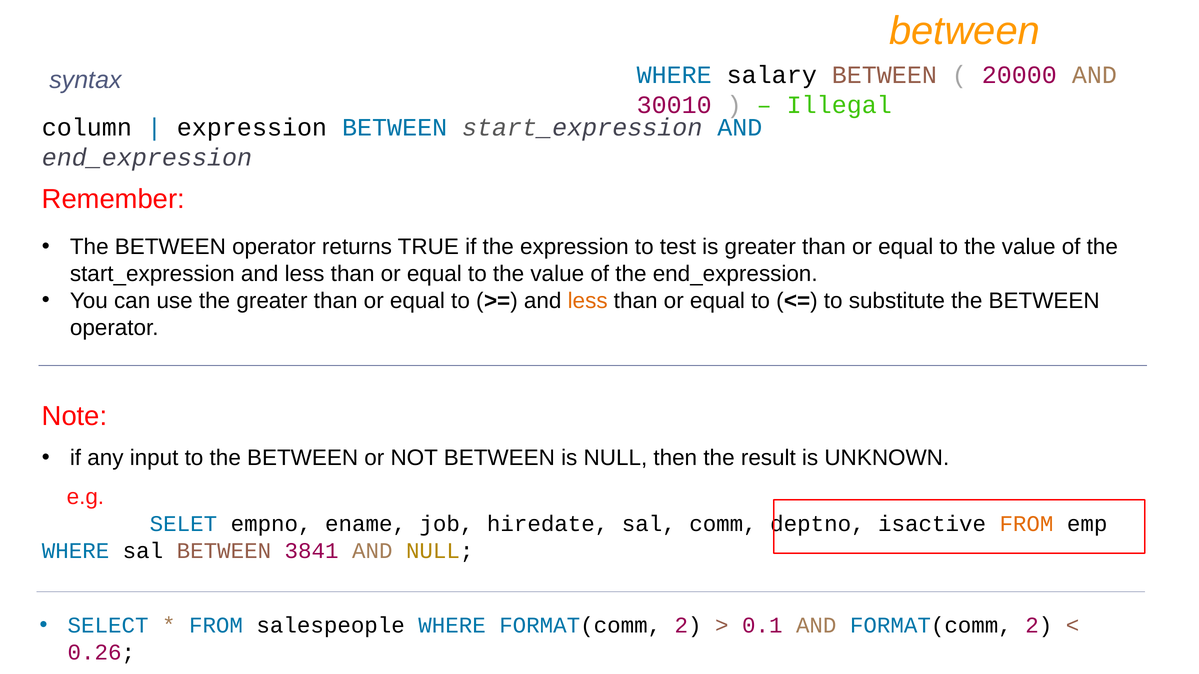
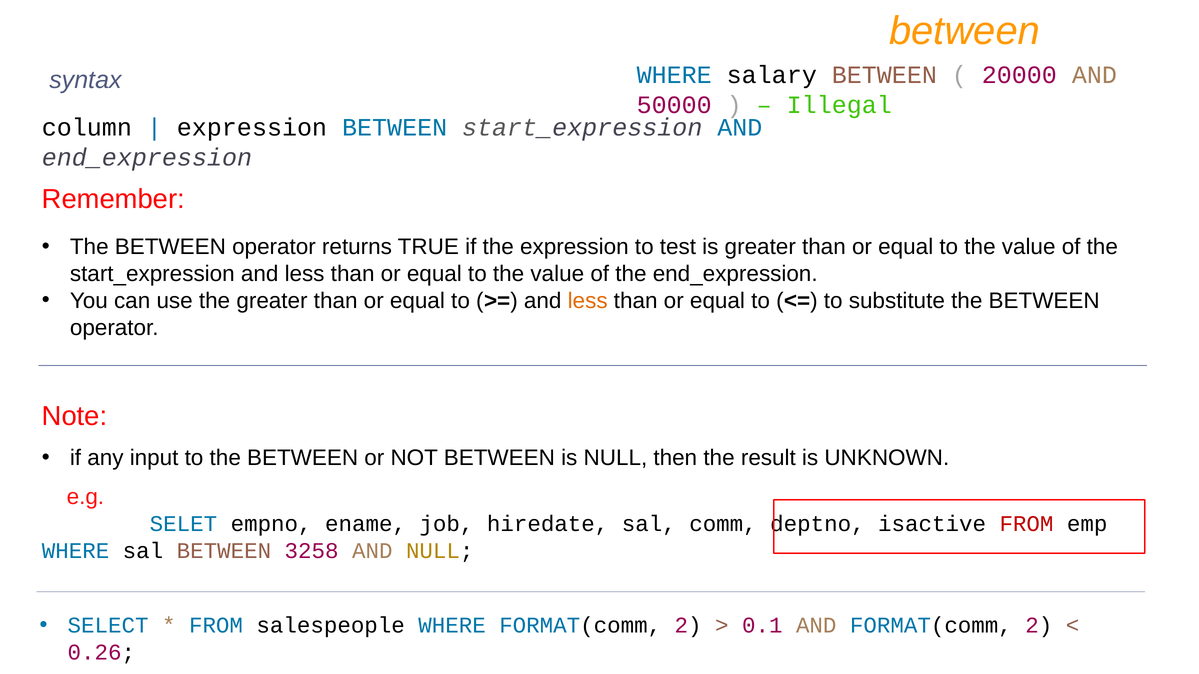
30010: 30010 -> 50000
FROM at (1026, 524) colour: orange -> red
3841: 3841 -> 3258
